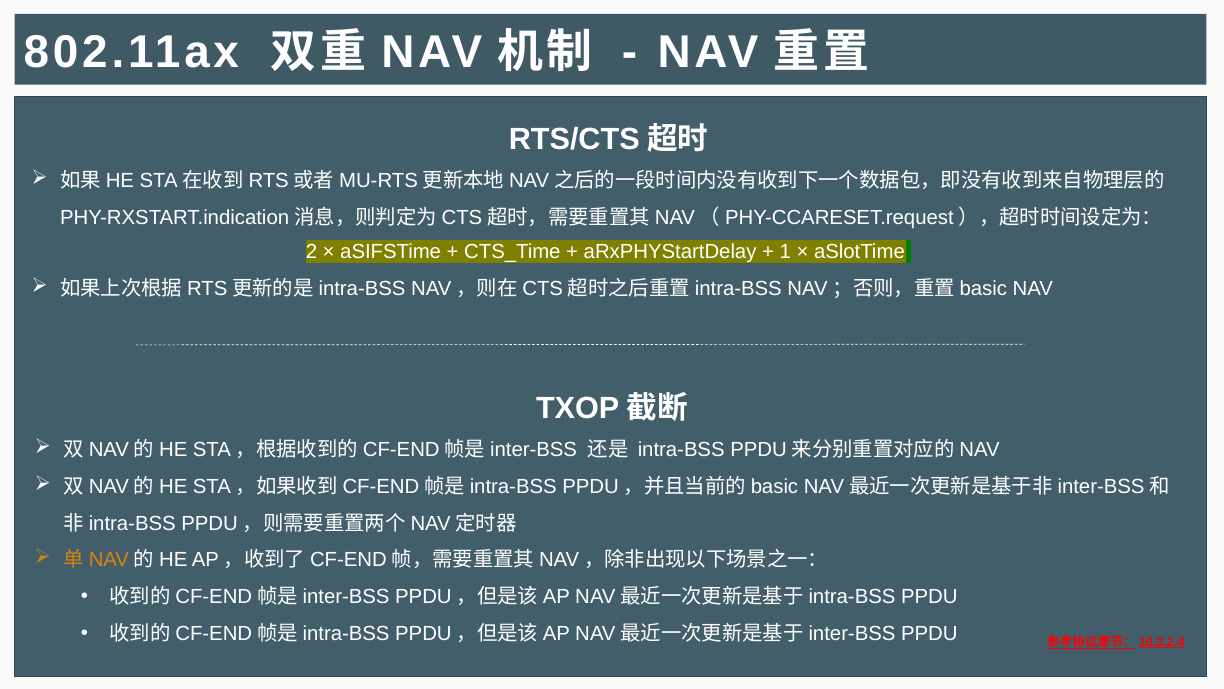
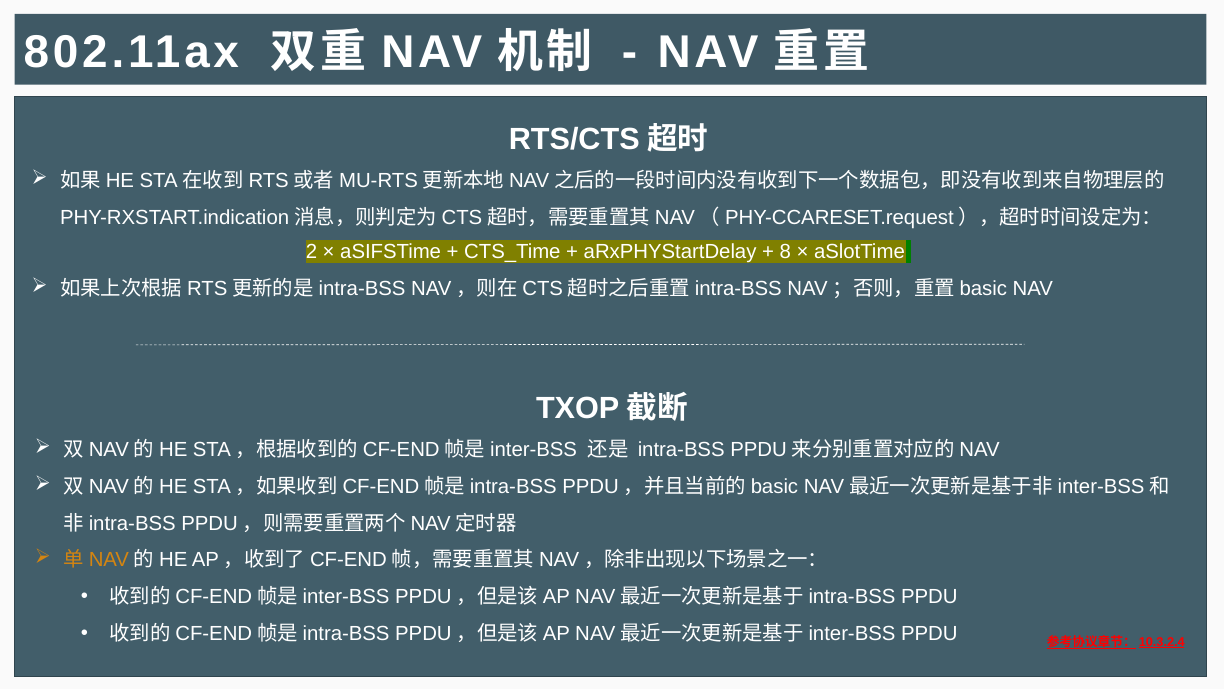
1: 1 -> 8
